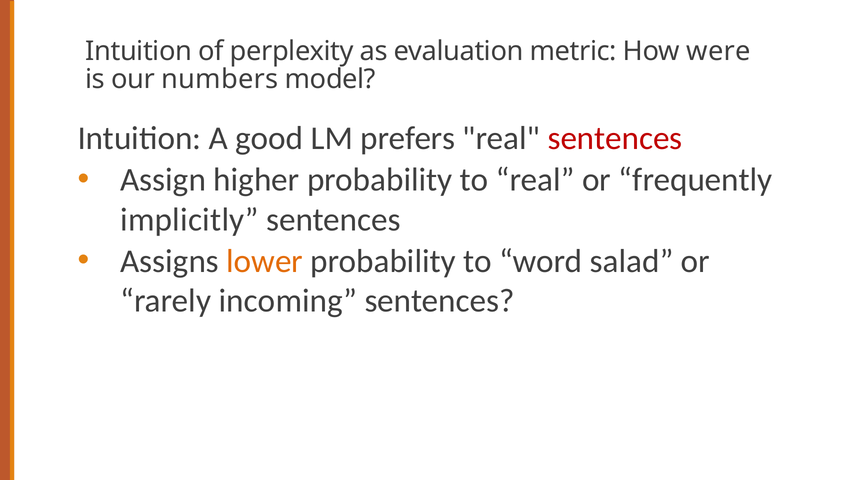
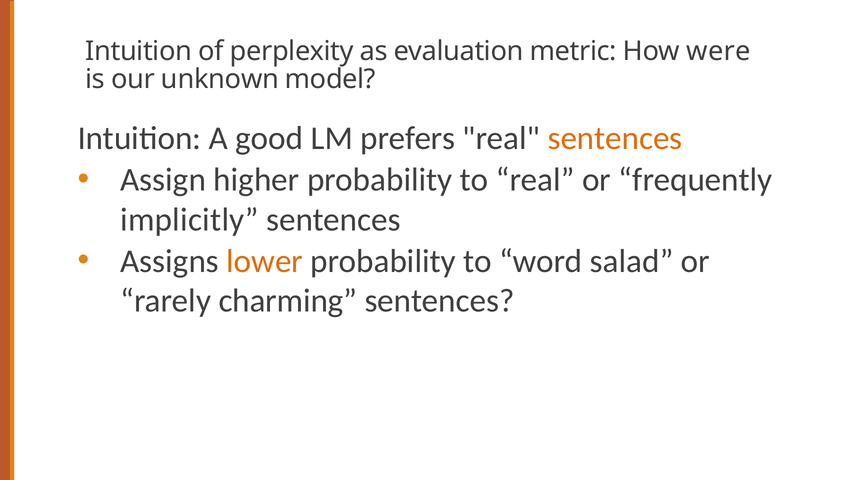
numbers: numbers -> unknown
sentences at (615, 139) colour: red -> orange
incoming: incoming -> charming
